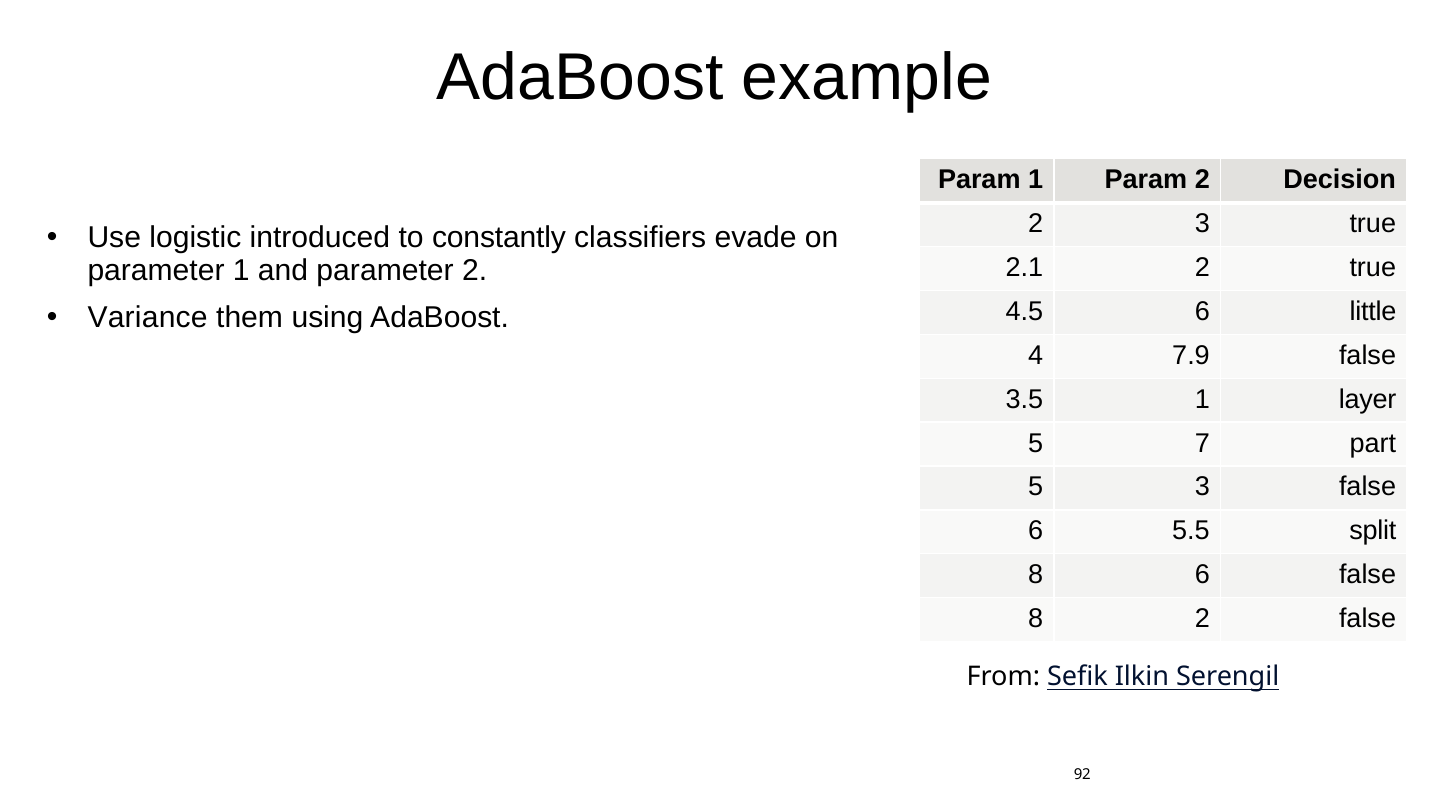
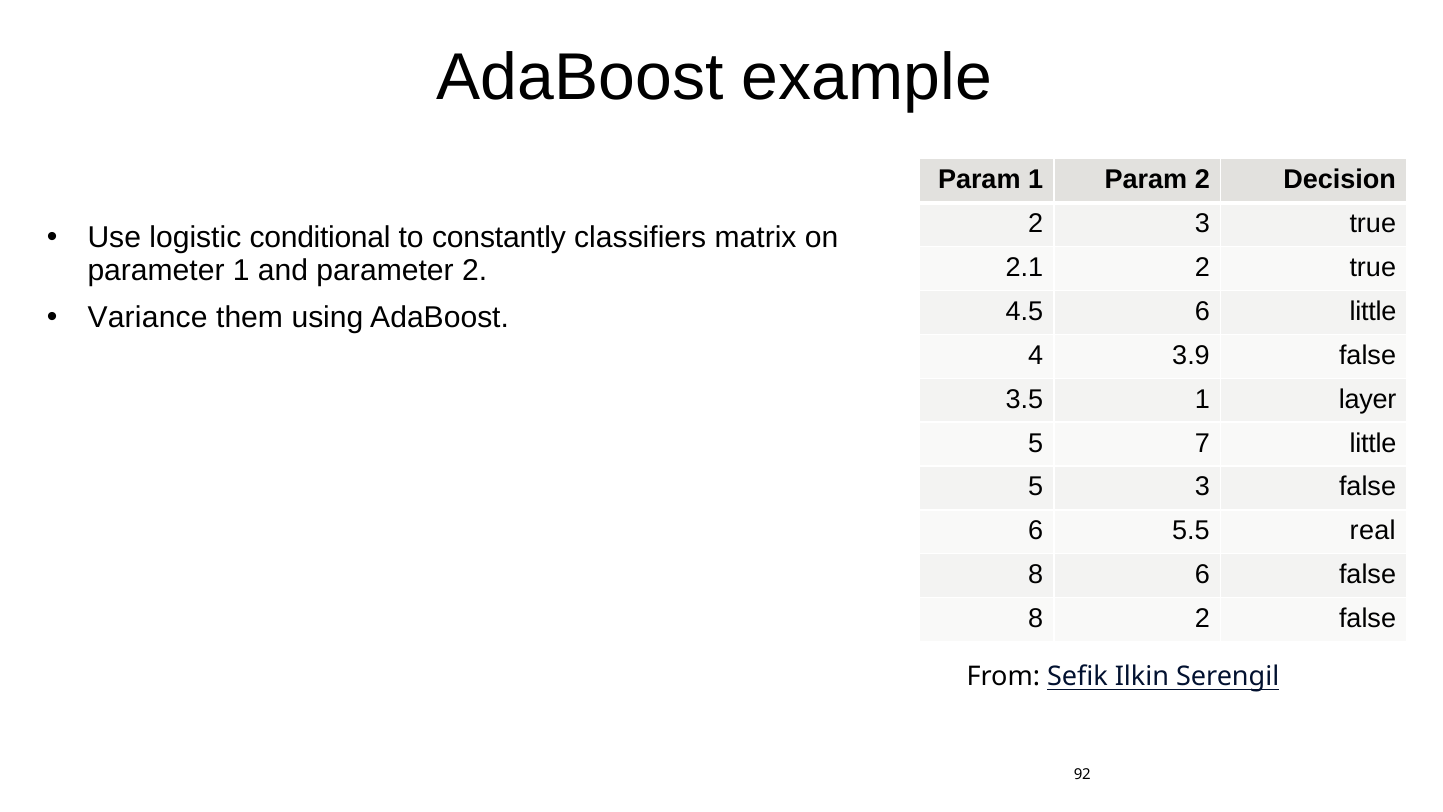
introduced: introduced -> conditional
evade: evade -> matrix
7.9: 7.9 -> 3.9
7 part: part -> little
split: split -> real
